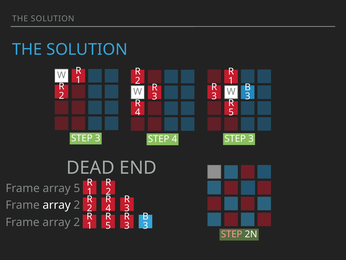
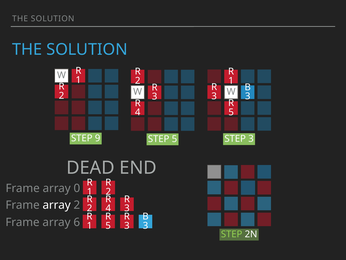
3 at (98, 138): 3 -> 9
STEP 4: 4 -> 5
array 5: 5 -> 0
2 at (77, 222): 2 -> 6
STEP at (232, 234) colour: pink -> light green
